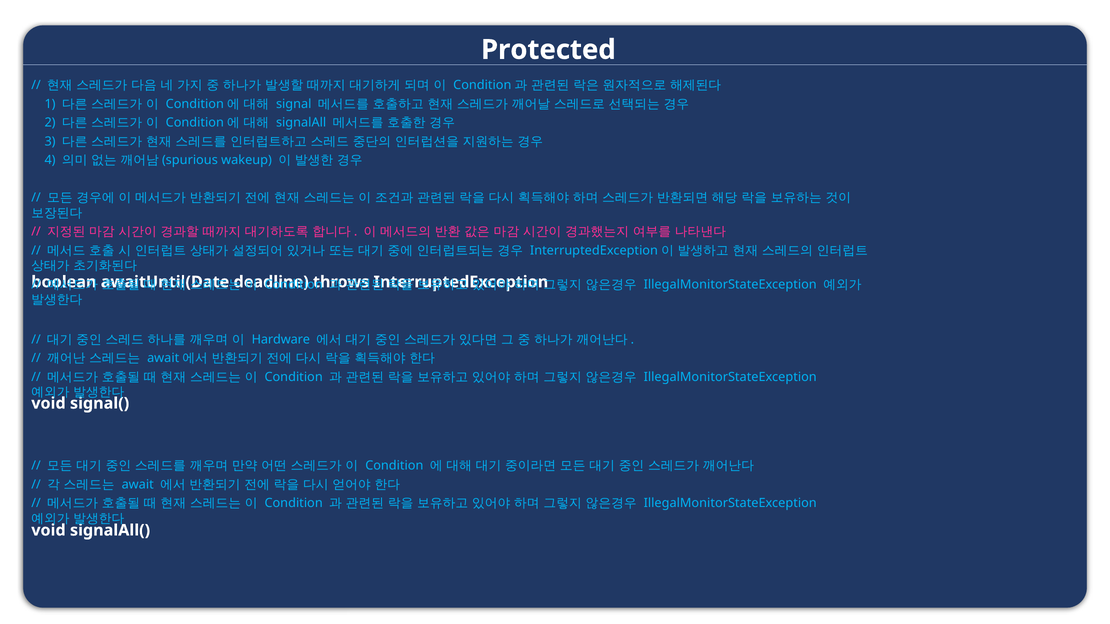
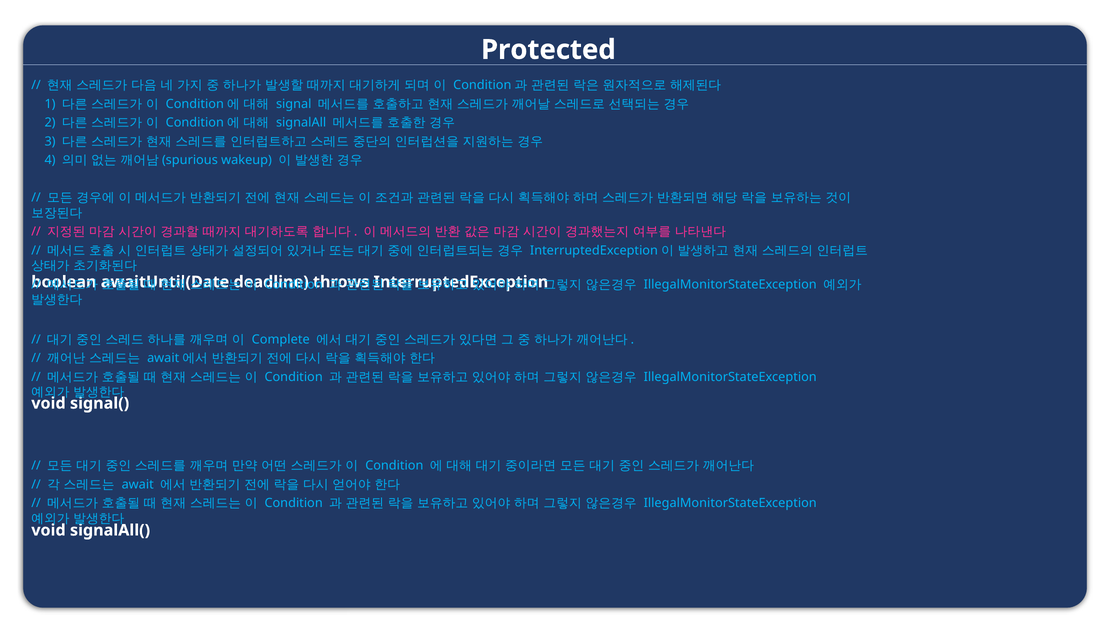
Hardware: Hardware -> Complete
